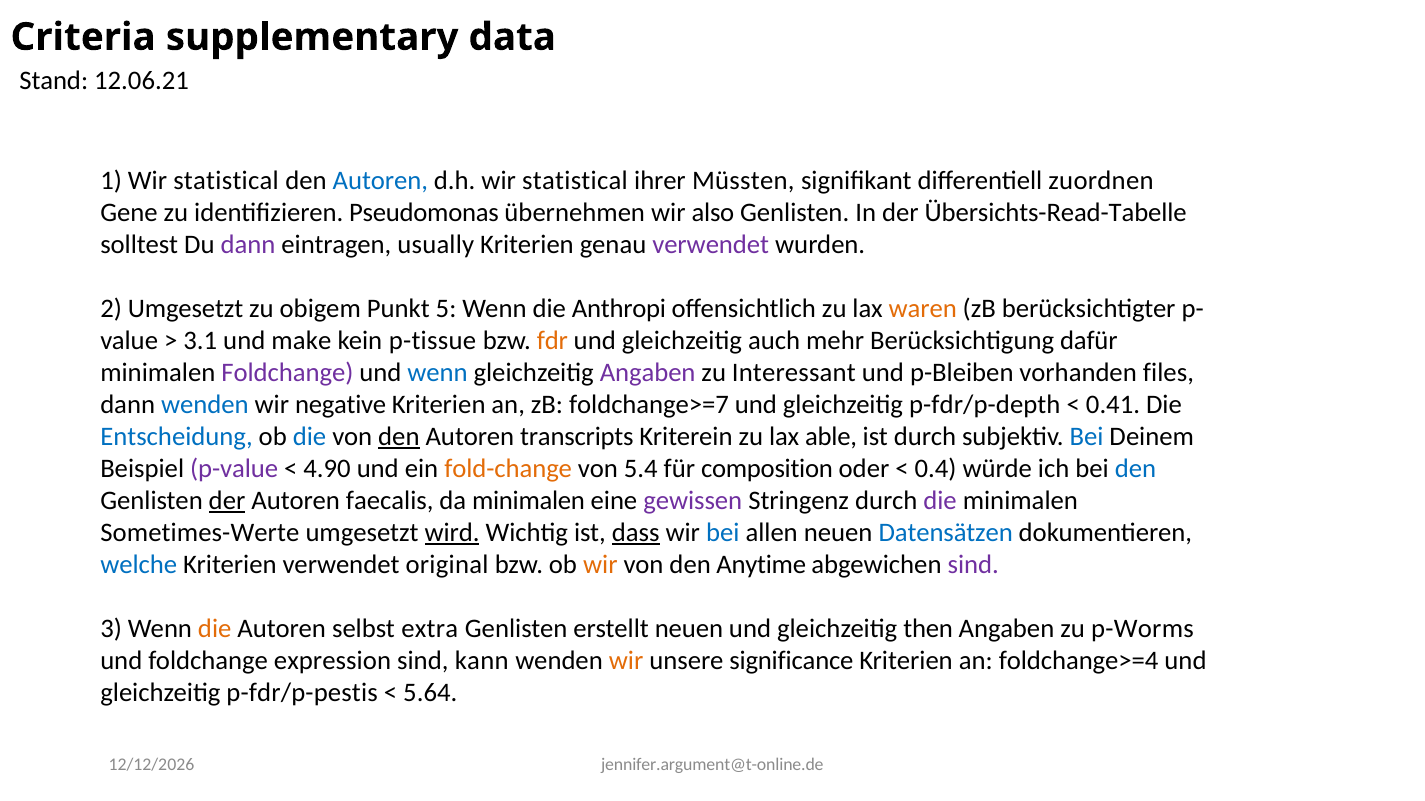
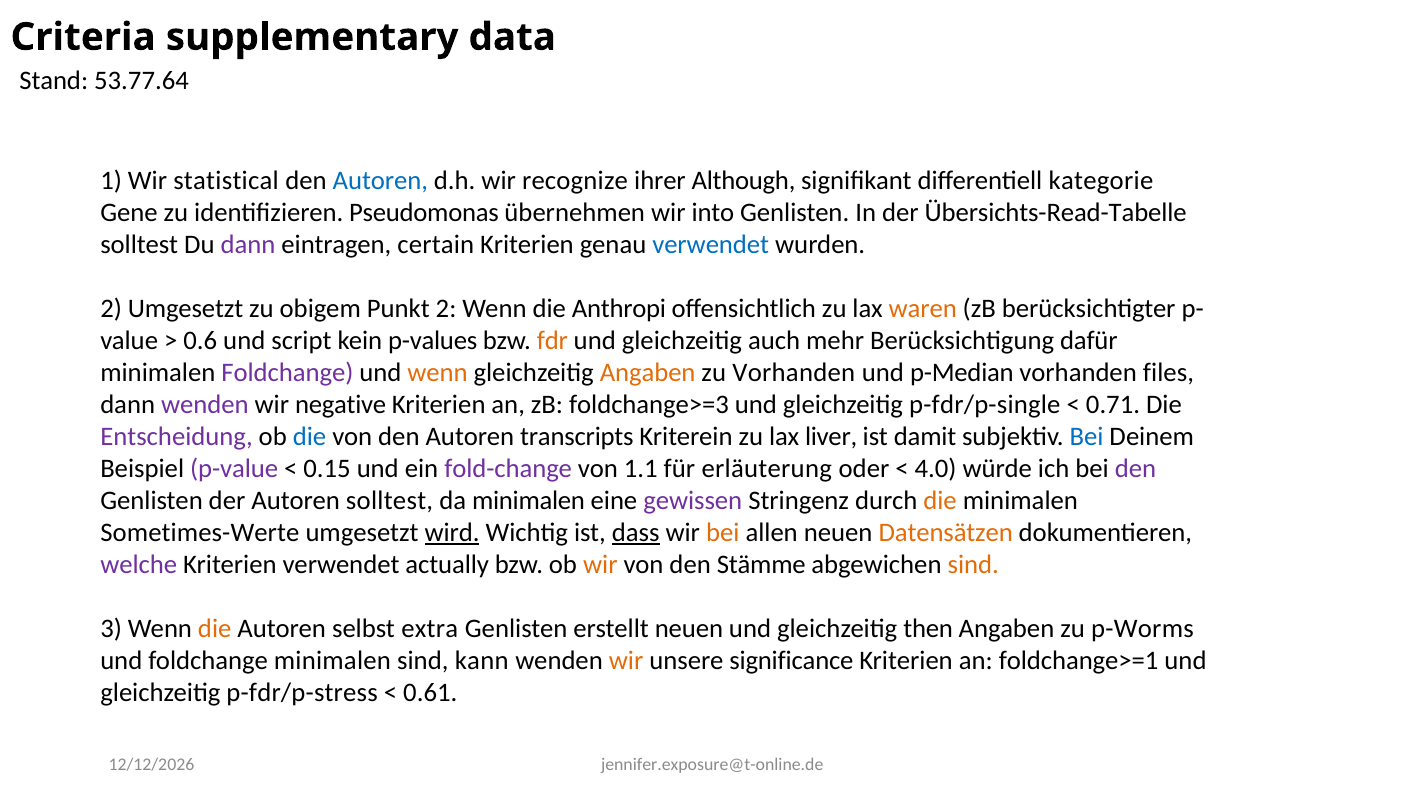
12.06.21: 12.06.21 -> 53.77.64
d.h wir statistical: statistical -> recognize
Müssten: Müssten -> Although
zuordnen: zuordnen -> kategorie
also: also -> into
usually: usually -> certain
verwendet at (711, 244) colour: purple -> blue
Punkt 5: 5 -> 2
3.1: 3.1 -> 0.6
make: make -> script
p-tissue: p-tissue -> p-values
wenn at (438, 373) colour: blue -> orange
Angaben at (648, 373) colour: purple -> orange
zu Interessant: Interessant -> Vorhanden
p-Bleiben: p-Bleiben -> p-Median
wenden at (205, 405) colour: blue -> purple
foldchange>=7: foldchange>=7 -> foldchange>=3
p-fdr/p-depth: p-fdr/p-depth -> p-fdr/p-single
0.41: 0.41 -> 0.71
Entscheidung colour: blue -> purple
den at (399, 437) underline: present -> none
able: able -> liver
ist durch: durch -> damit
4.90: 4.90 -> 0.15
fold-change colour: orange -> purple
5.4: 5.4 -> 1.1
composition: composition -> erläuterung
0.4: 0.4 -> 4.0
den at (1136, 469) colour: blue -> purple
der at (227, 501) underline: present -> none
Autoren faecalis: faecalis -> solltest
die at (940, 501) colour: purple -> orange
bei at (723, 533) colour: blue -> orange
Datensätzen colour: blue -> orange
welche colour: blue -> purple
original: original -> actually
Anytime: Anytime -> Stämme
sind at (973, 565) colour: purple -> orange
foldchange expression: expression -> minimalen
foldchange>=4: foldchange>=4 -> foldchange>=1
p-fdr/p-pestis: p-fdr/p-pestis -> p-fdr/p-stress
5.64: 5.64 -> 0.61
jennifer.argument@t-online.de: jennifer.argument@t-online.de -> jennifer.exposure@t-online.de
